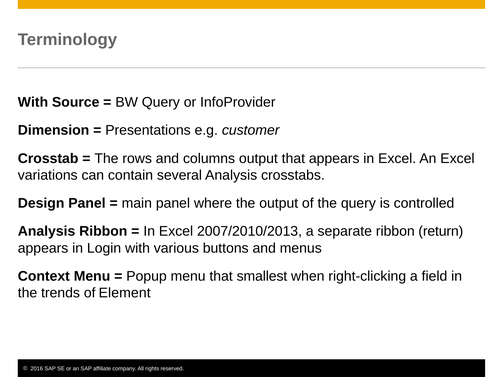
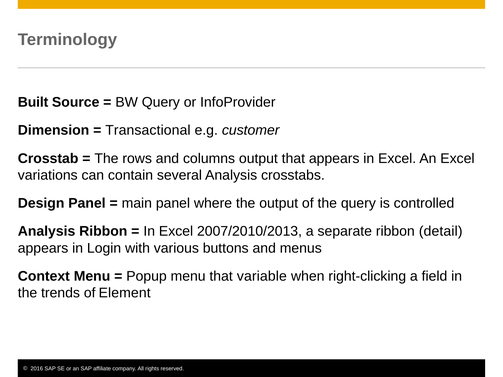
With at (33, 102): With -> Built
Presentations: Presentations -> Transactional
return: return -> detail
smallest: smallest -> variable
